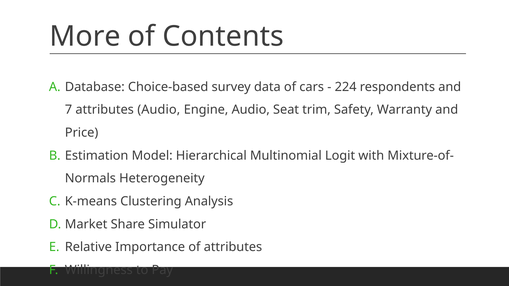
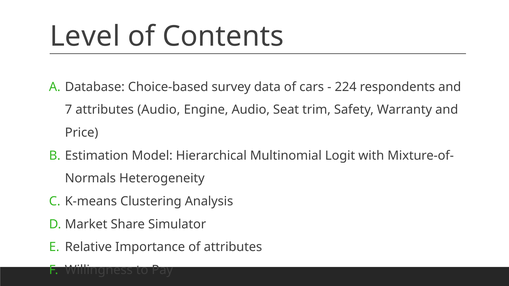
More: More -> Level
